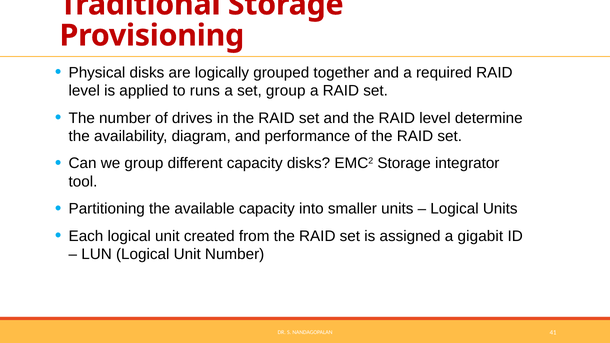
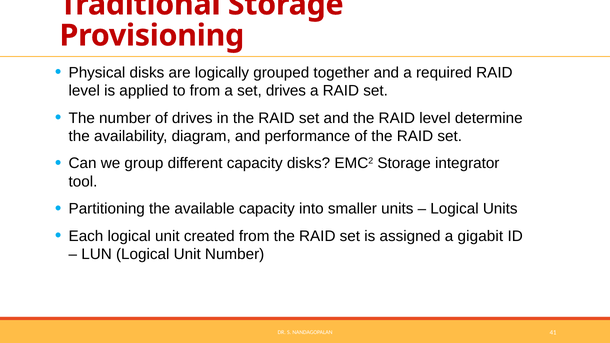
to runs: runs -> from
set group: group -> drives
